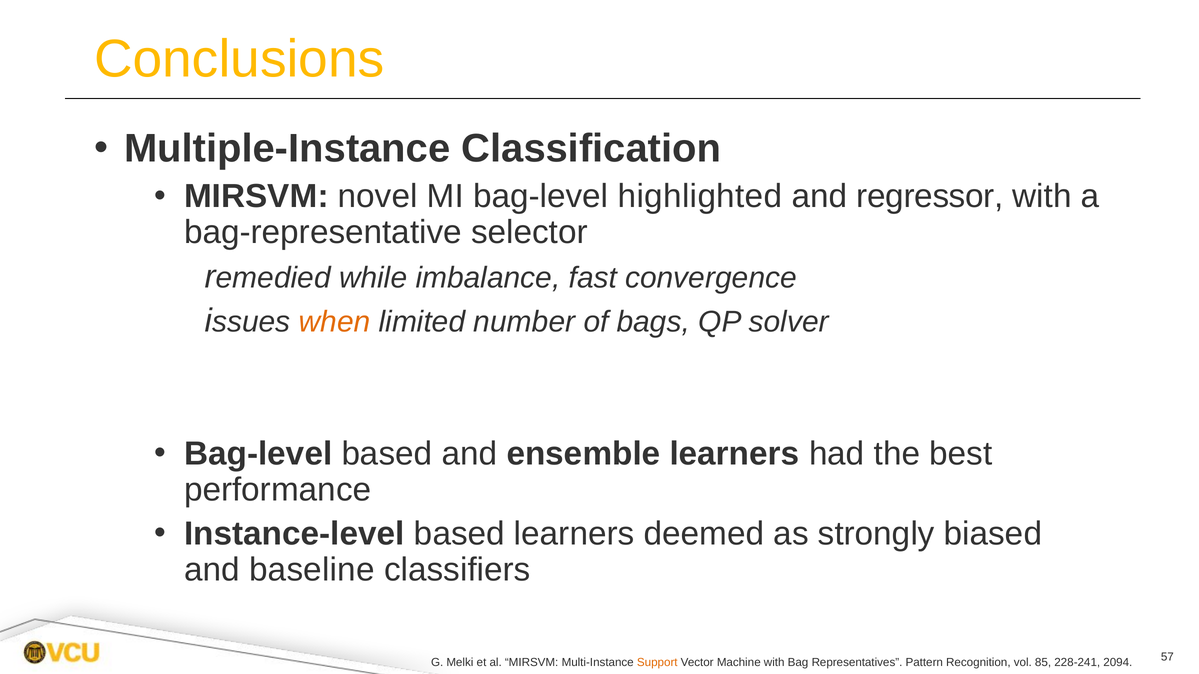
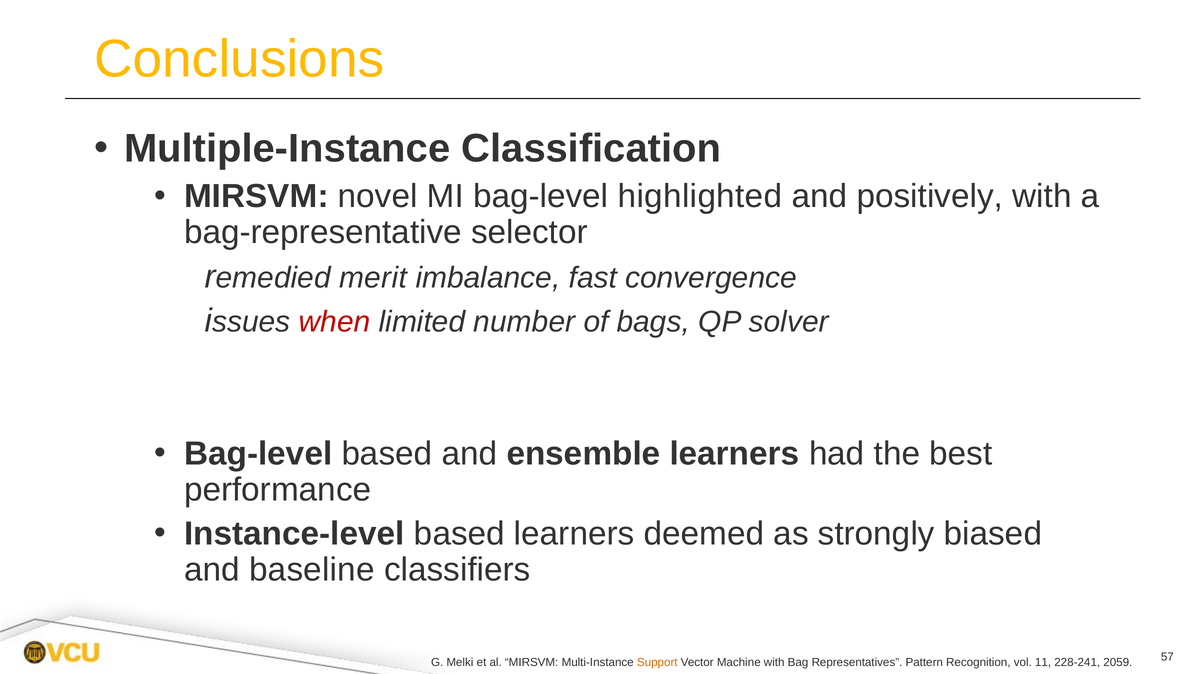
regressor: regressor -> positively
while: while -> merit
when colour: orange -> red
85: 85 -> 11
2094: 2094 -> 2059
